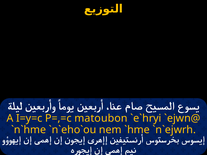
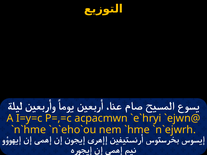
matoubon: matoubon -> acpacmwn
